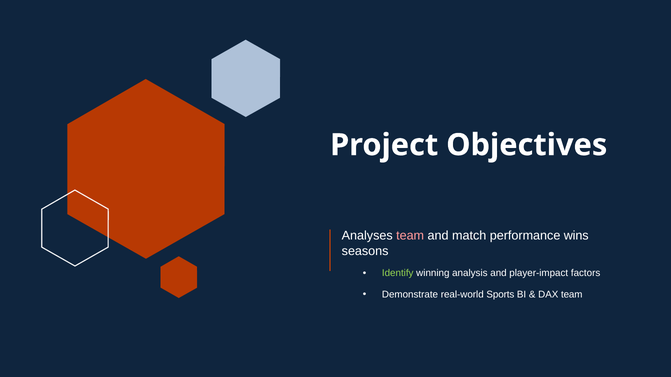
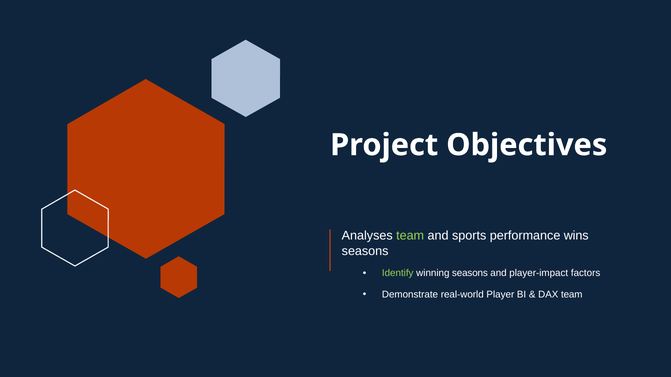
team at (410, 236) colour: pink -> light green
match: match -> sports
winning analysis: analysis -> seasons
Sports: Sports -> Player
